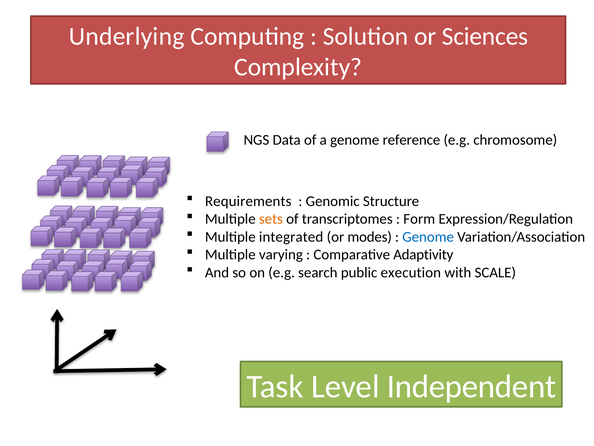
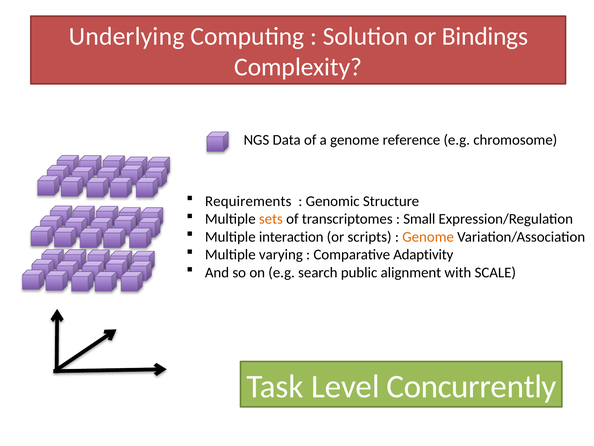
Sciences: Sciences -> Bindings
Form: Form -> Small
integrated: integrated -> interaction
modes: modes -> scripts
Genome at (428, 237) colour: blue -> orange
execution: execution -> alignment
Independent: Independent -> Concurrently
